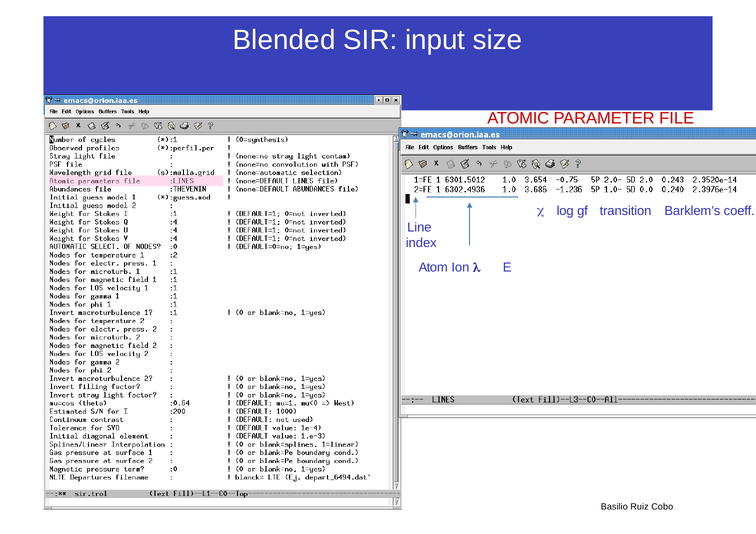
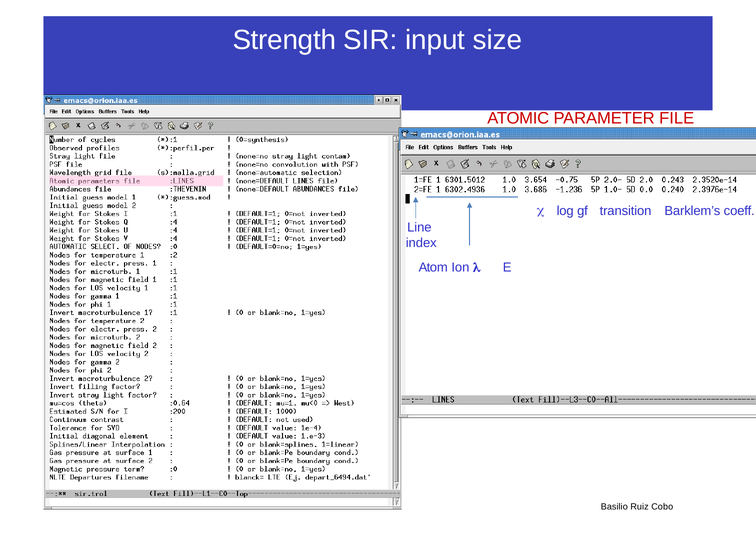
Blended: Blended -> Strength
